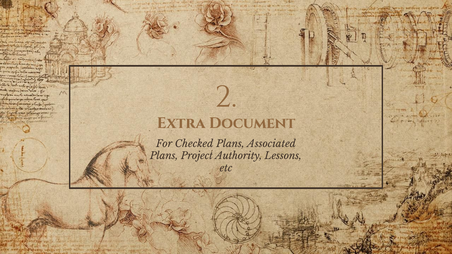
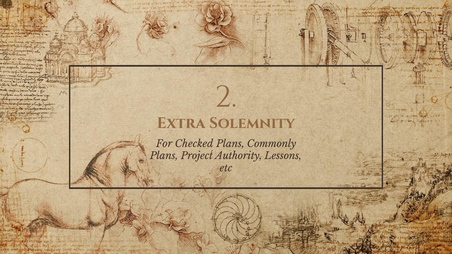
Document: Document -> Solemnity
Associated: Associated -> Commonly
